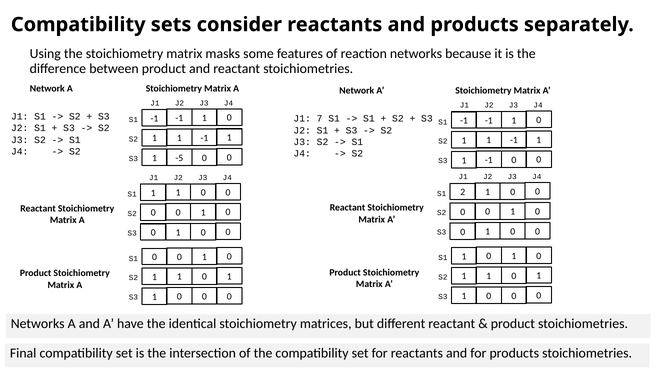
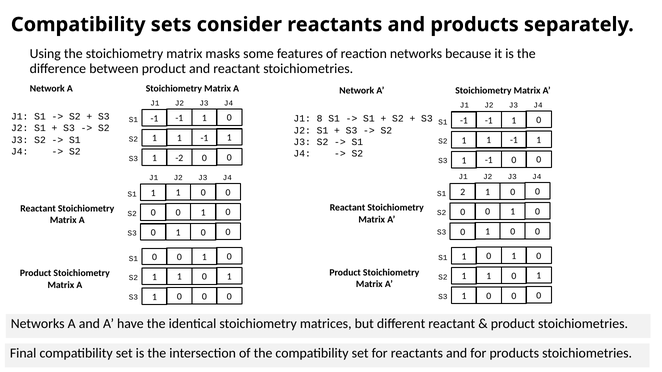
7: 7 -> 8
-5: -5 -> -2
